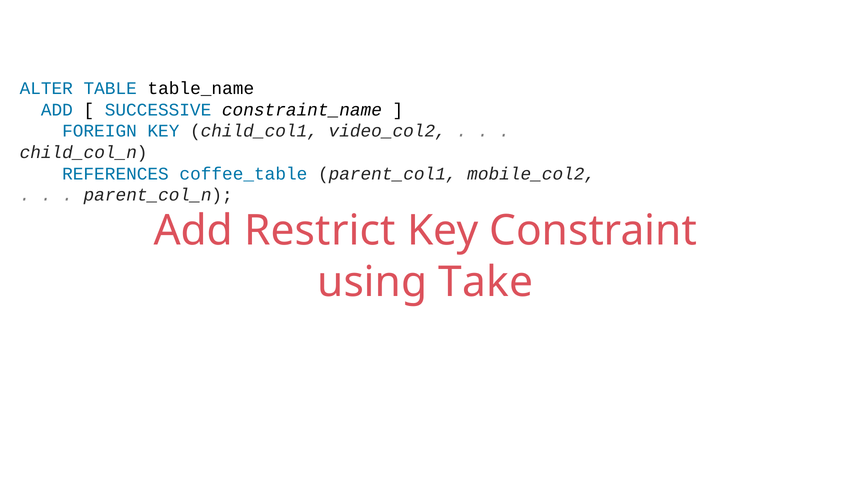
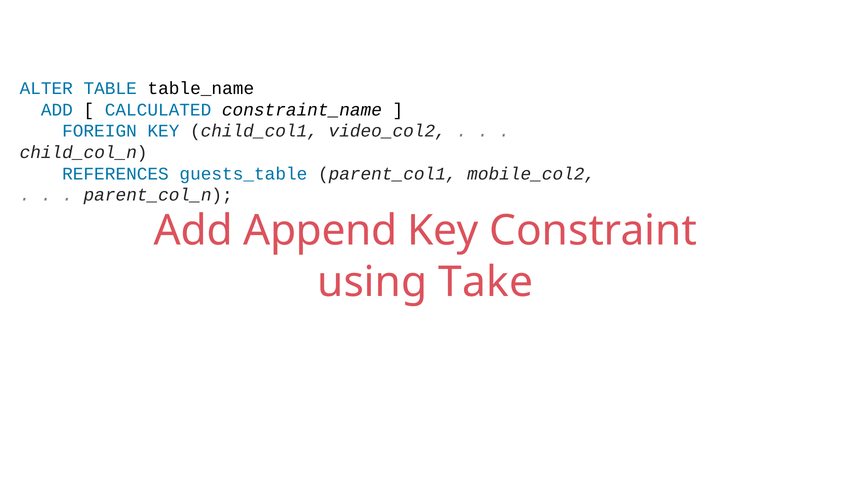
SUCCESSIVE: SUCCESSIVE -> CALCULATED
coffee_table: coffee_table -> guests_table
Restrict: Restrict -> Append
